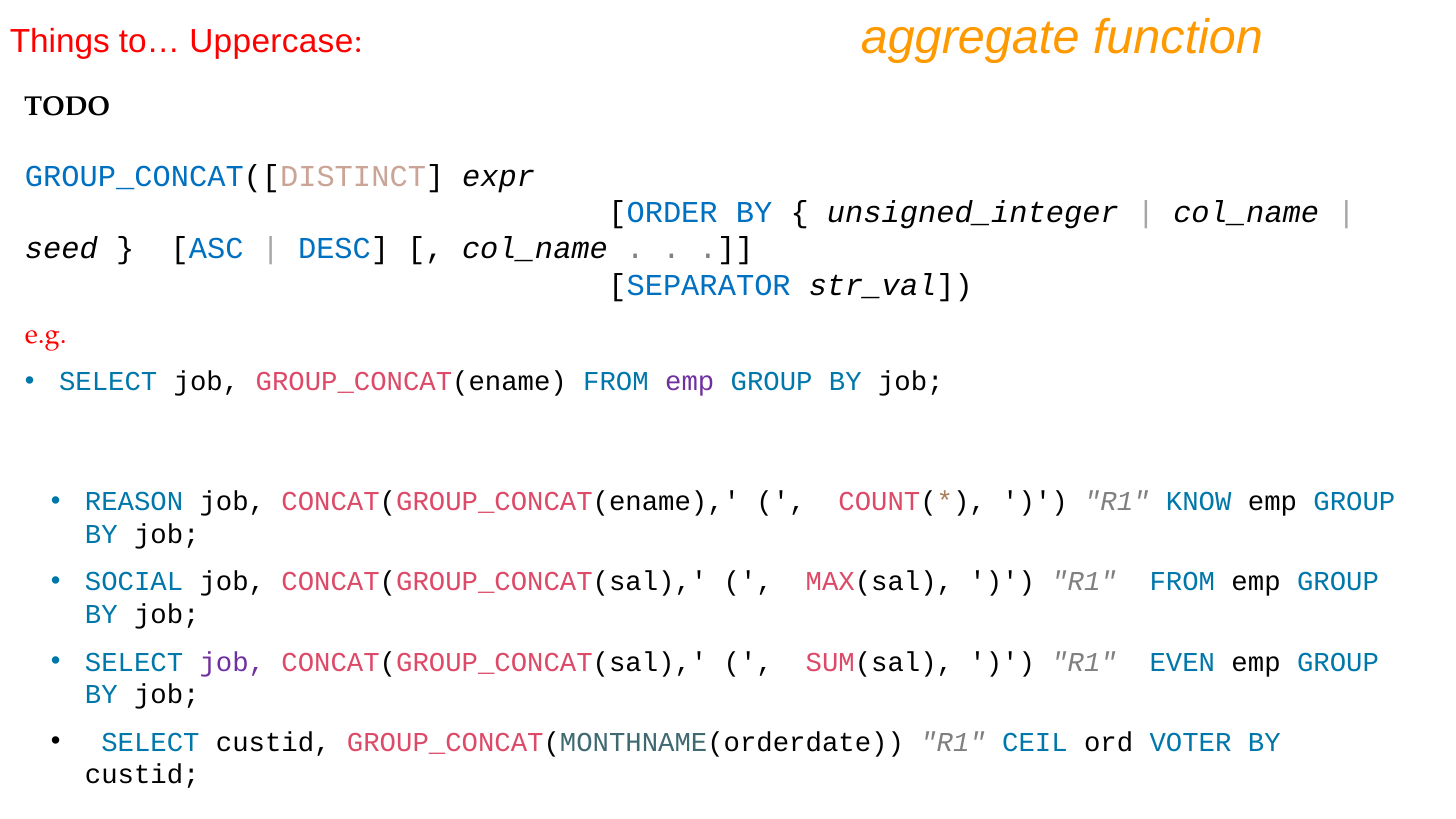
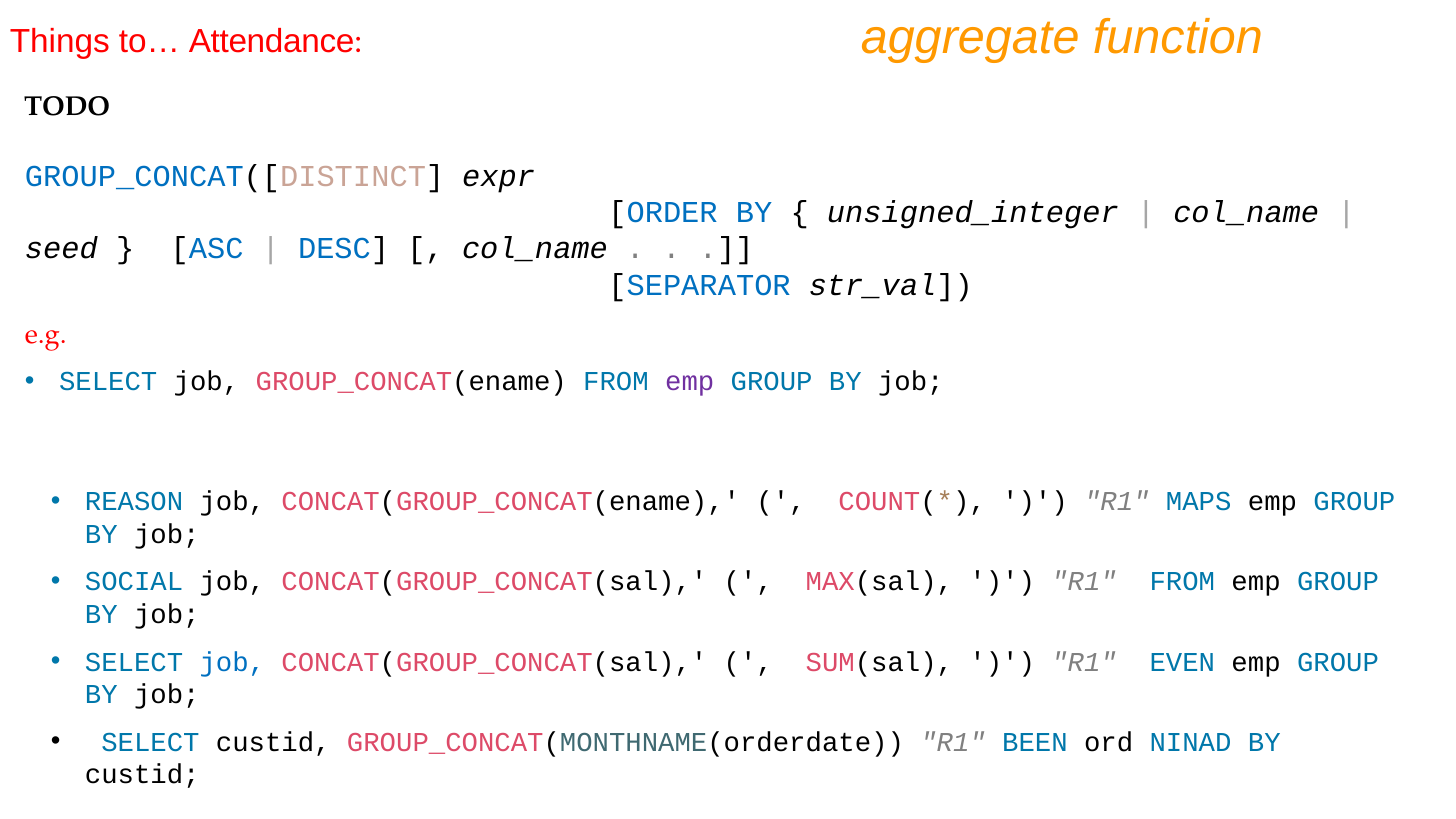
Uppercase: Uppercase -> Attendance
KNOW: KNOW -> MAPS
job at (232, 662) colour: purple -> blue
CEIL: CEIL -> BEEN
VOTER: VOTER -> NINAD
